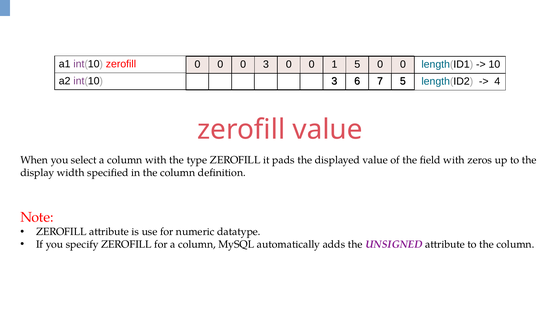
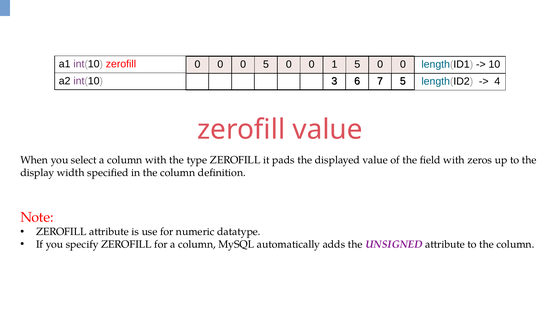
0 3: 3 -> 5
